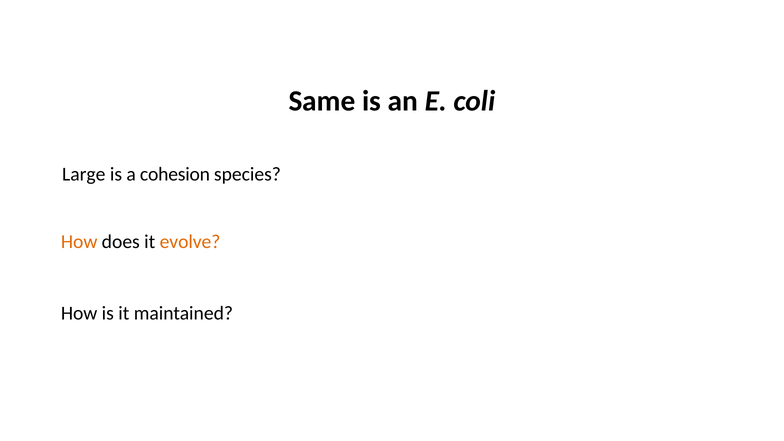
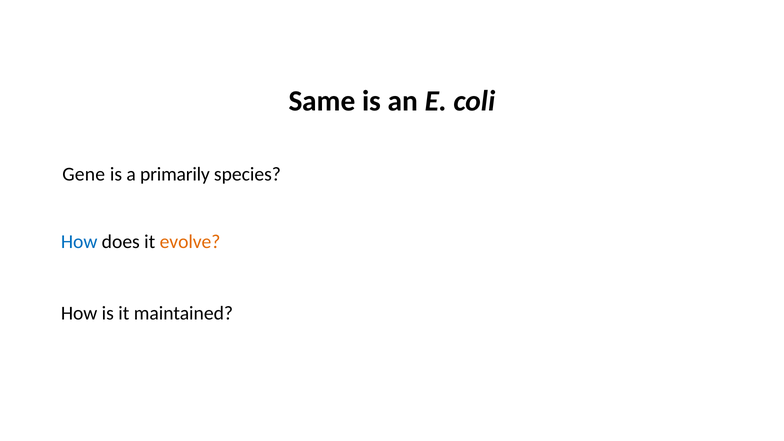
Large: Large -> Gene
cohesion: cohesion -> primarily
How at (79, 242) colour: orange -> blue
